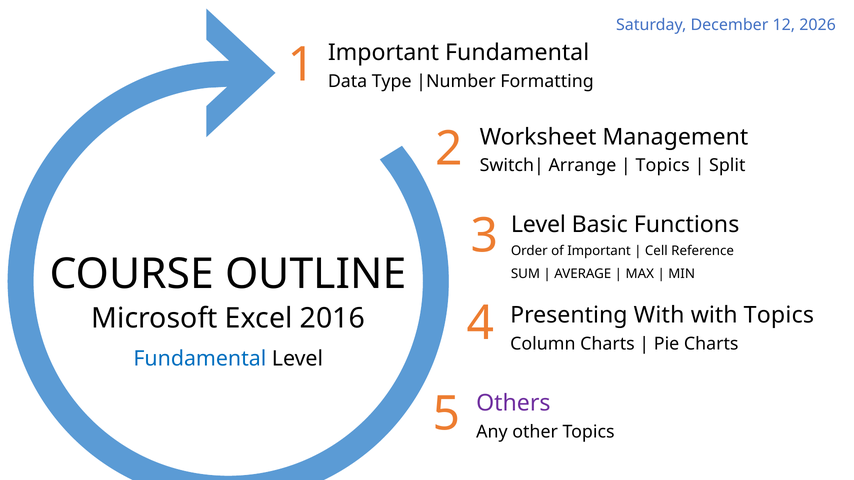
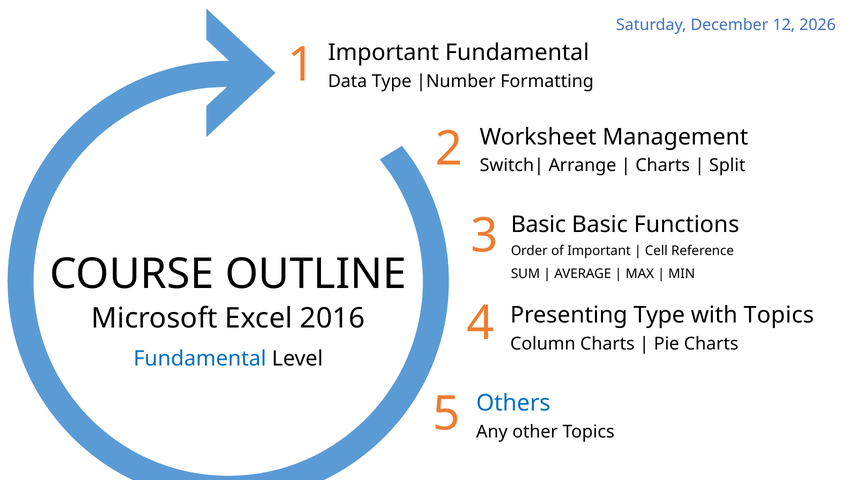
Topics at (663, 166): Topics -> Charts
Level at (538, 225): Level -> Basic
Presenting With: With -> Type
Others colour: purple -> blue
